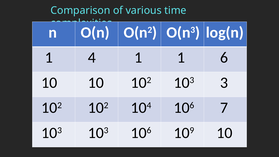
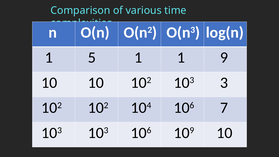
4: 4 -> 5
6: 6 -> 9
